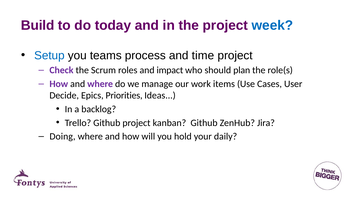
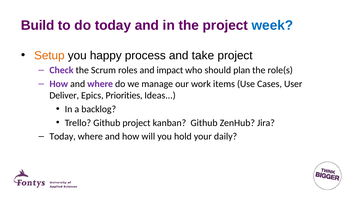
Setup colour: blue -> orange
teams: teams -> happy
time: time -> take
Decide: Decide -> Deliver
Doing at (62, 136): Doing -> Today
